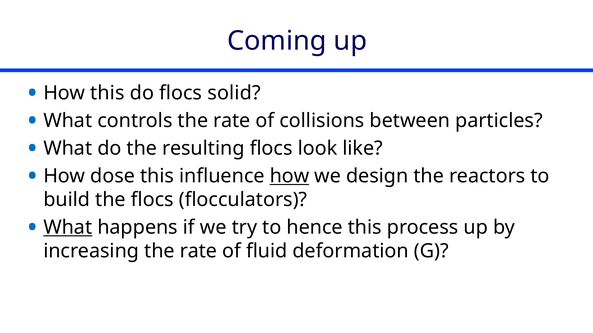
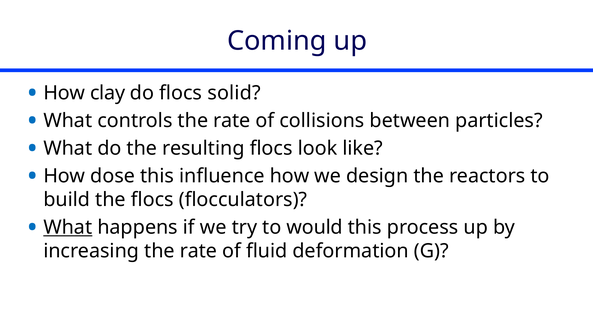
How this: this -> clay
how at (289, 176) underline: present -> none
hence: hence -> would
